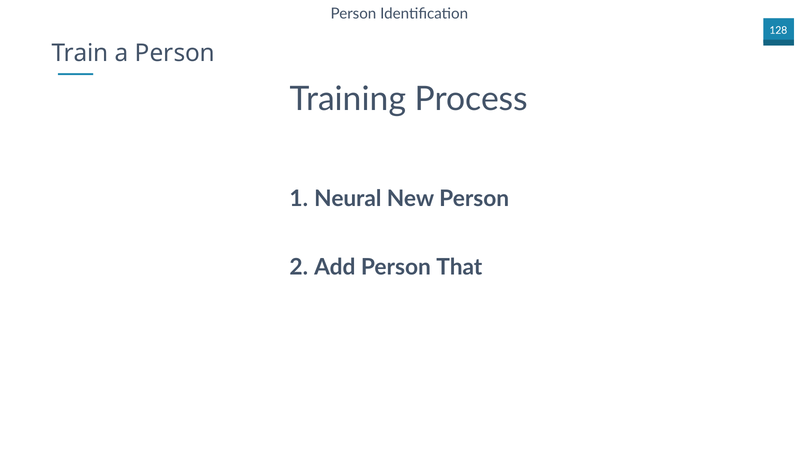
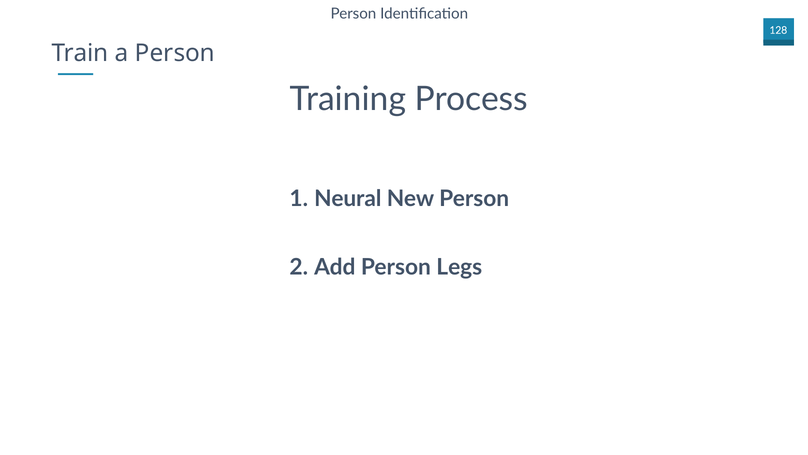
That: That -> Legs
